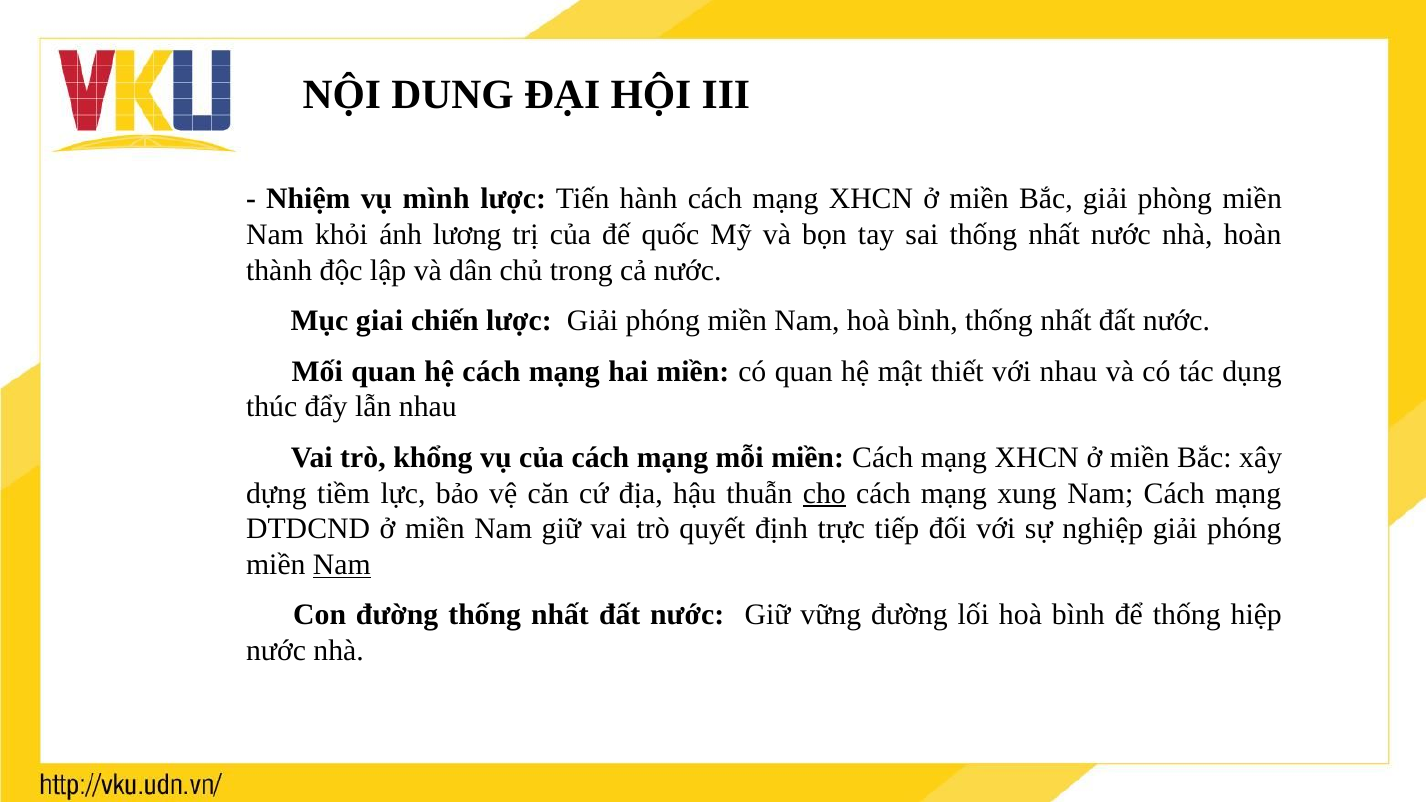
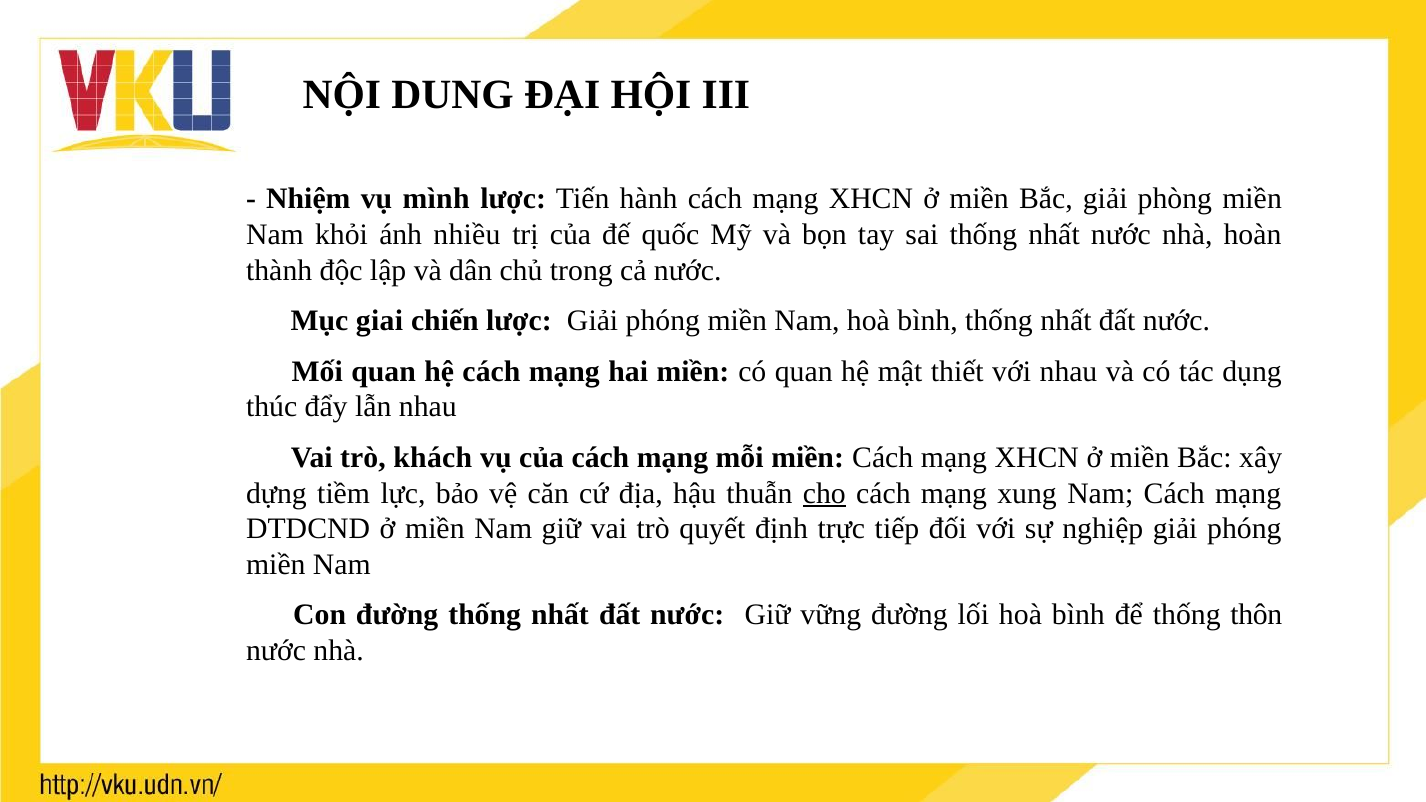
lương: lương -> nhiều
khổng: khổng -> khách
Nam at (342, 565) underline: present -> none
hiệp: hiệp -> thôn
